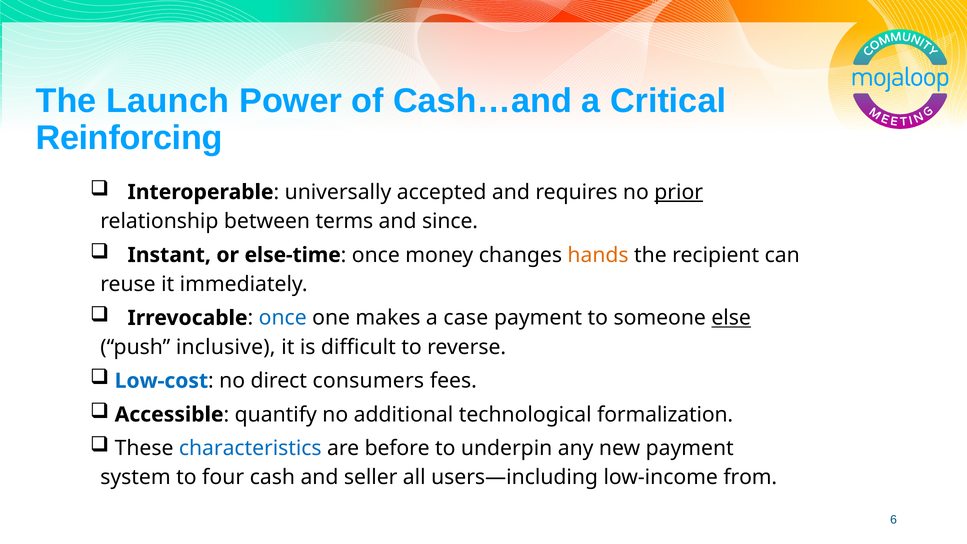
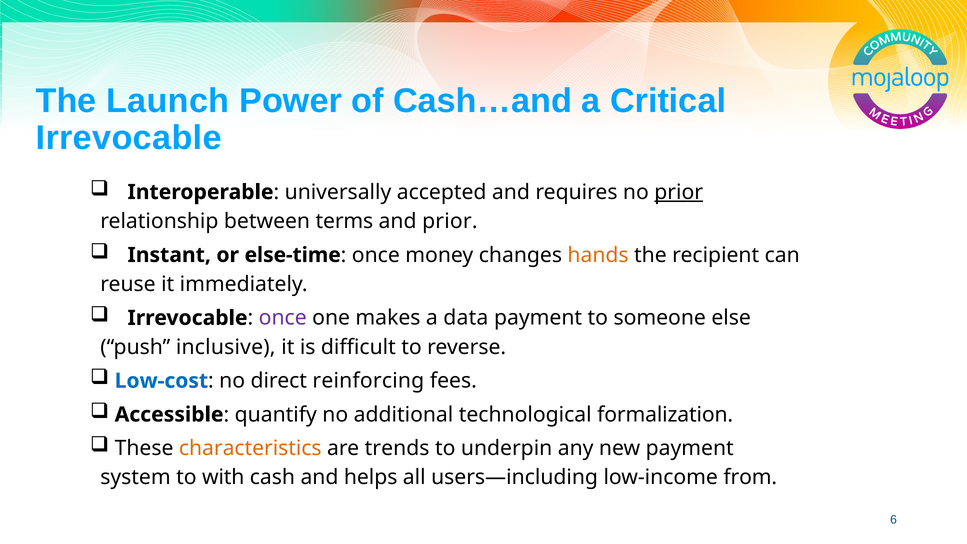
Reinforcing at (129, 138): Reinforcing -> Irrevocable
and since: since -> prior
once at (283, 318) colour: blue -> purple
case: case -> data
else underline: present -> none
consumers: consumers -> reinforcing
characteristics colour: blue -> orange
before: before -> trends
four: four -> with
seller: seller -> helps
